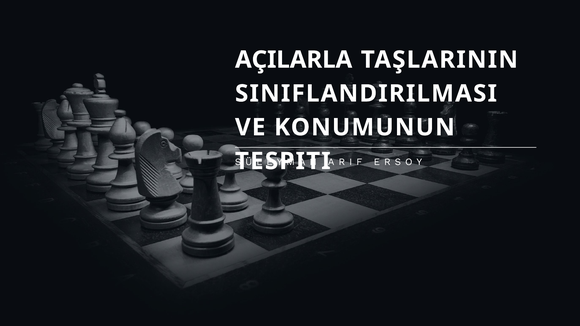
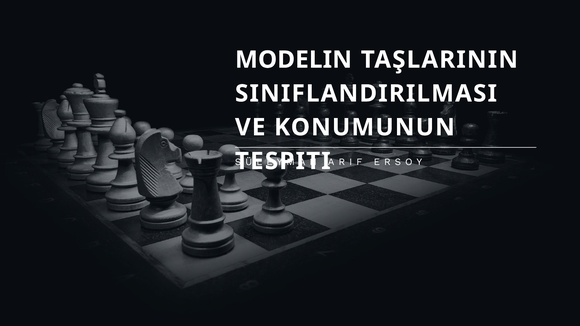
AÇILARLA: AÇILARLA -> MODELIN
